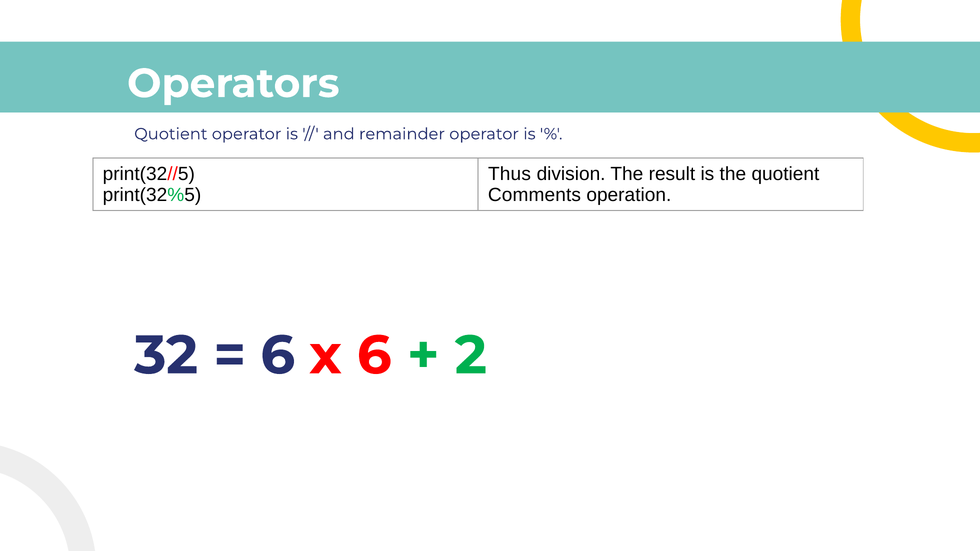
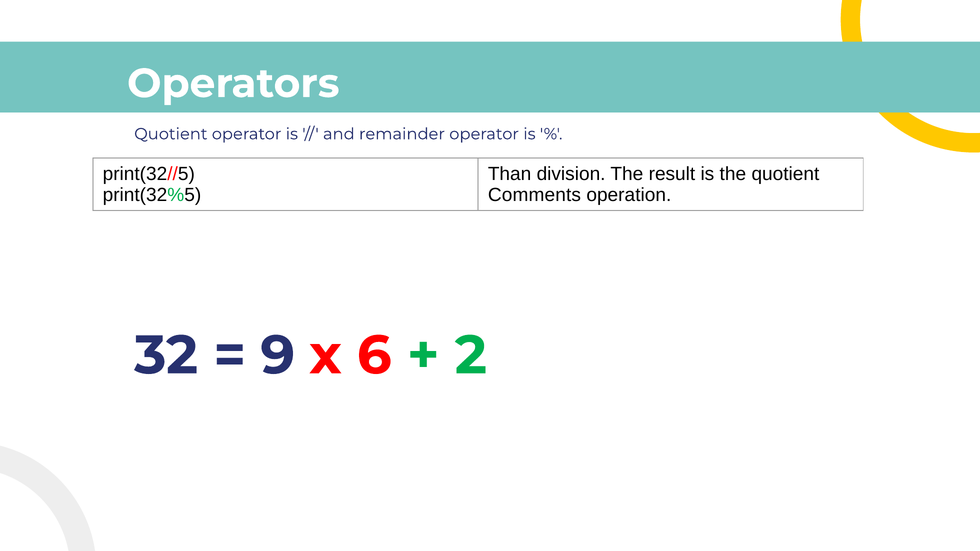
Thus: Thus -> Than
6 at (278, 356): 6 -> 9
